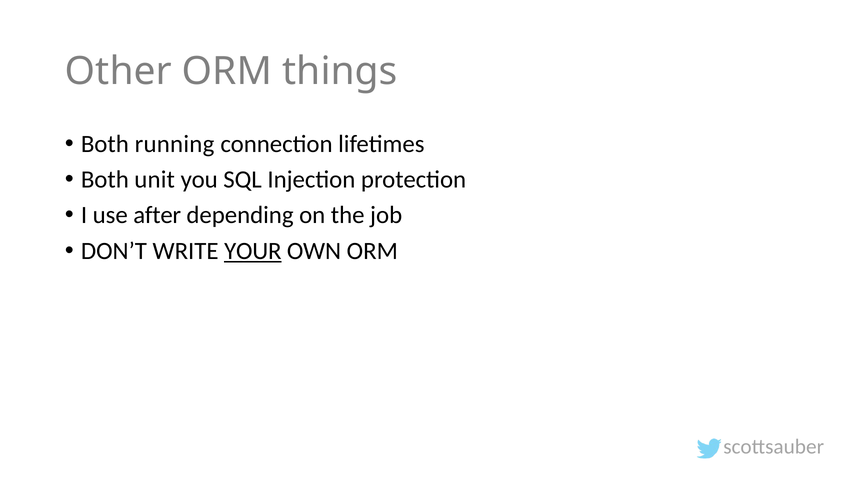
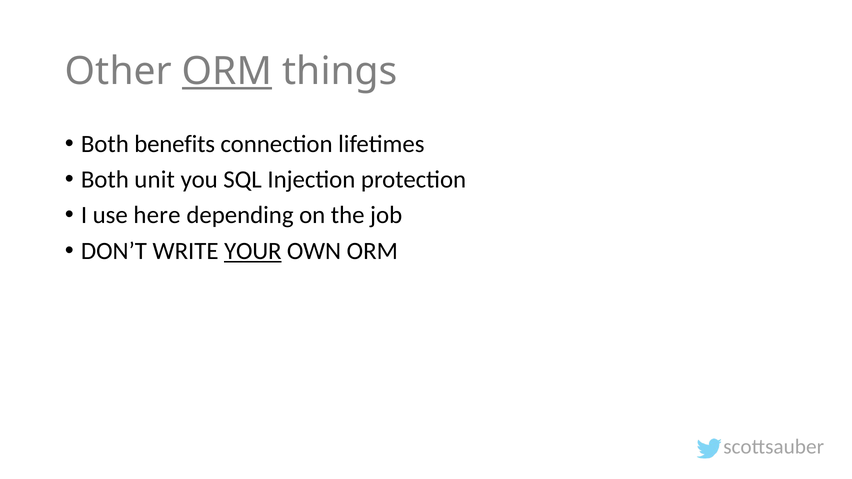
ORM at (227, 72) underline: none -> present
running: running -> benefits
after: after -> here
